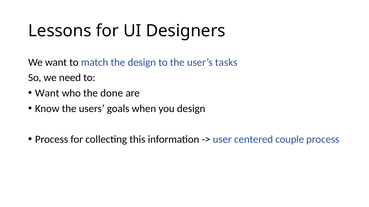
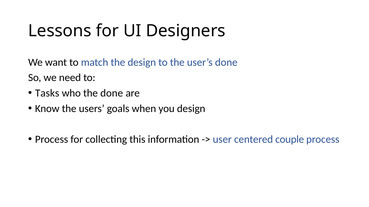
user’s tasks: tasks -> done
Want at (47, 93): Want -> Tasks
